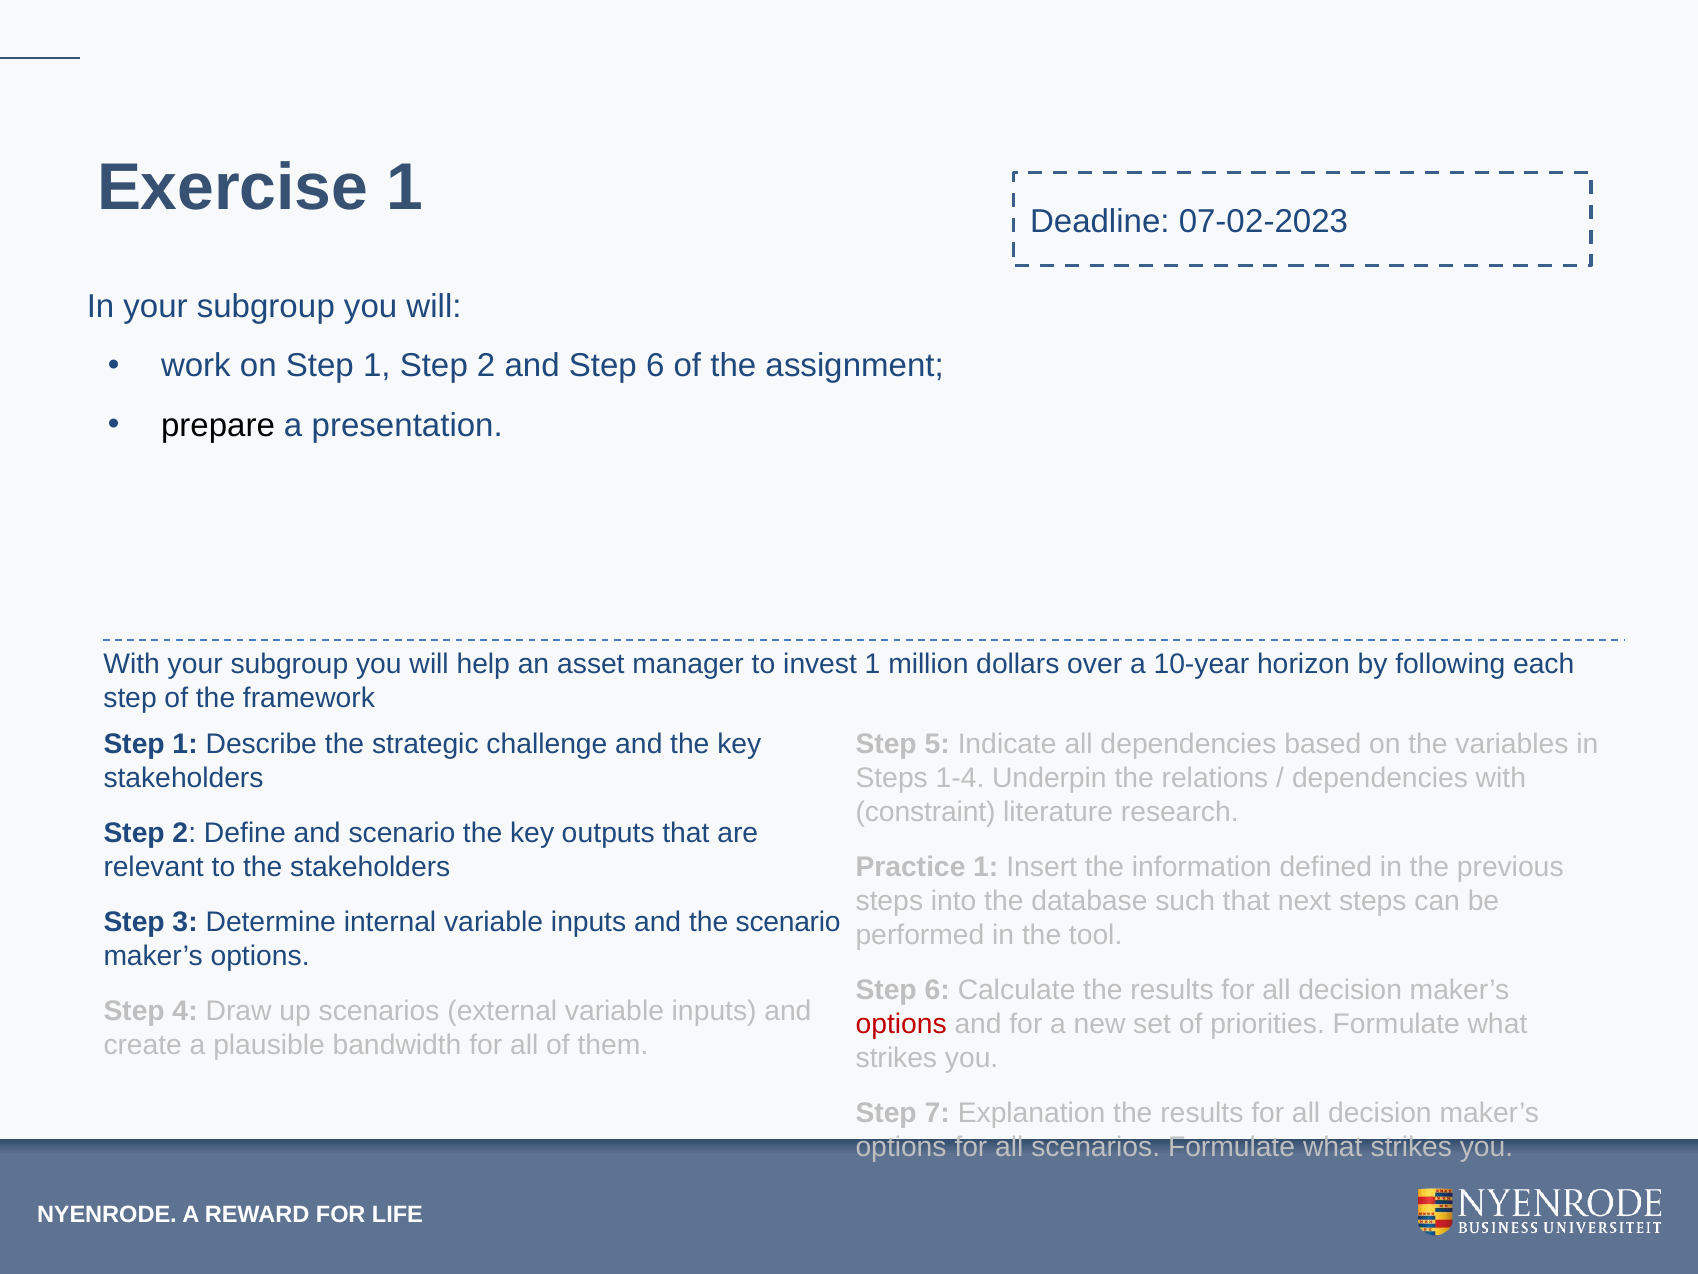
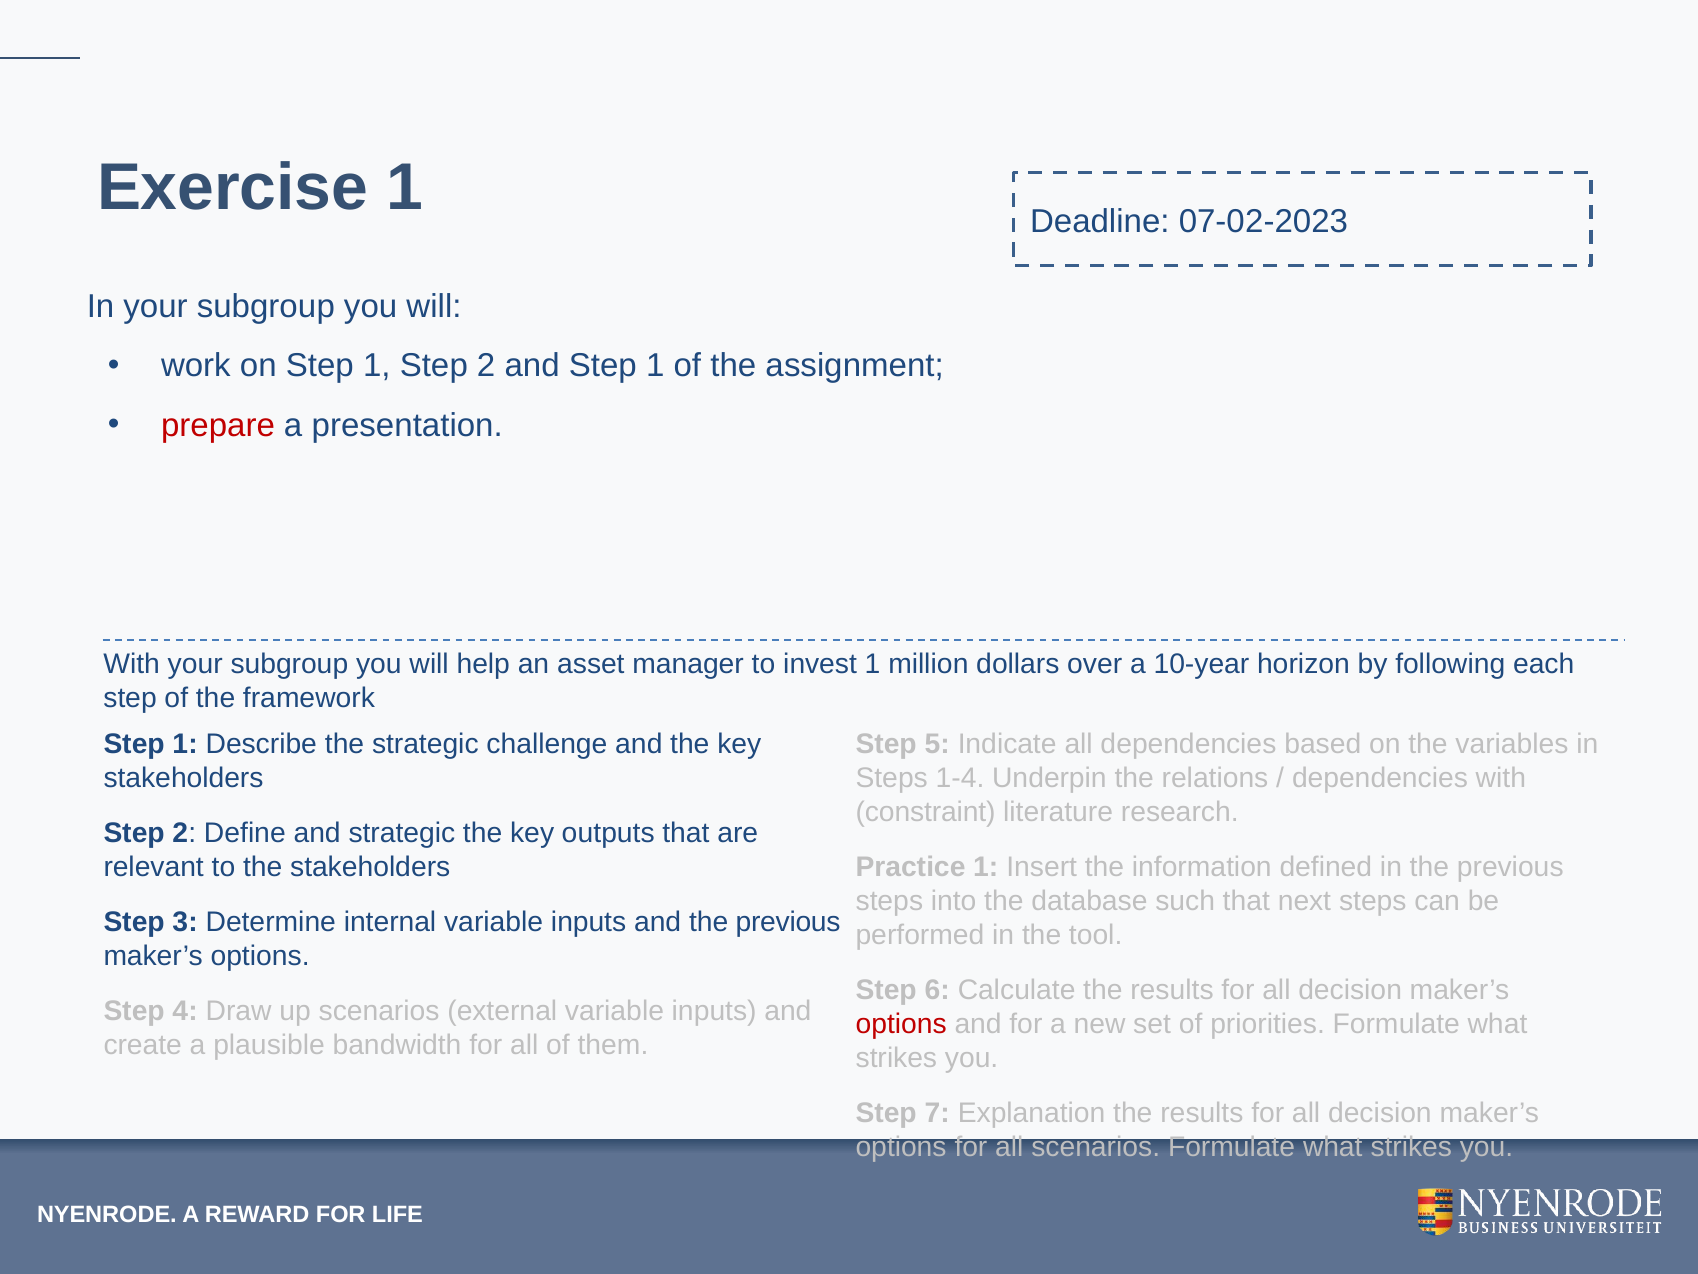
and Step 6: 6 -> 1
prepare colour: black -> red
and scenario: scenario -> strategic
and the scenario: scenario -> previous
